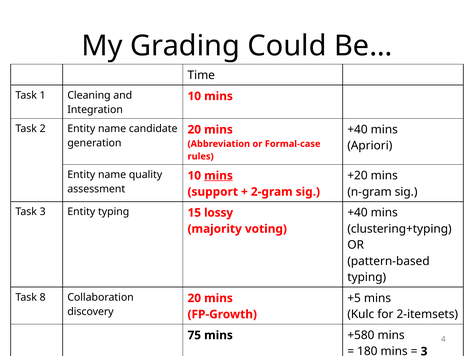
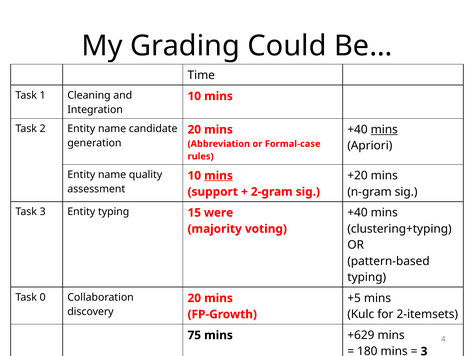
mins at (384, 129) underline: none -> present
lossy: lossy -> were
8: 8 -> 0
+580: +580 -> +629
